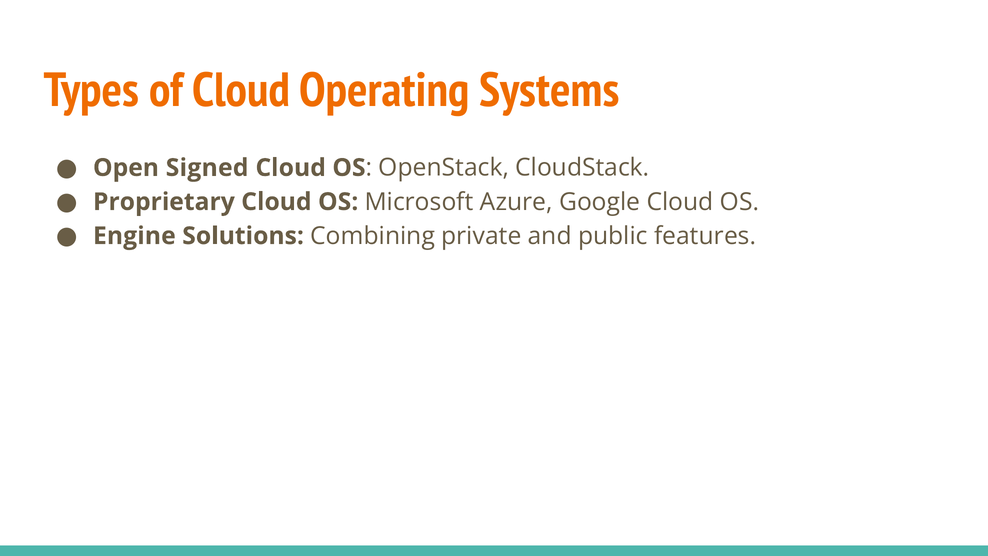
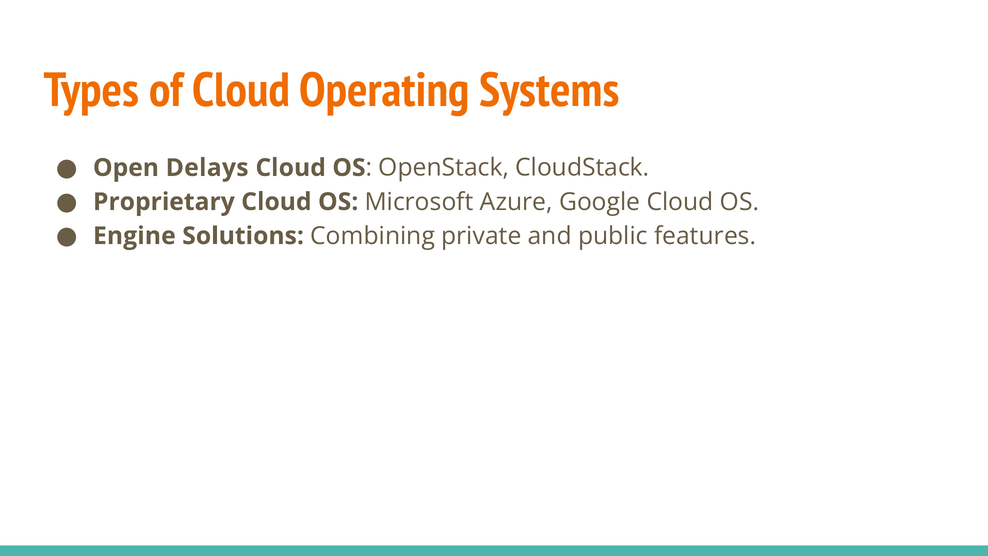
Signed: Signed -> Delays
